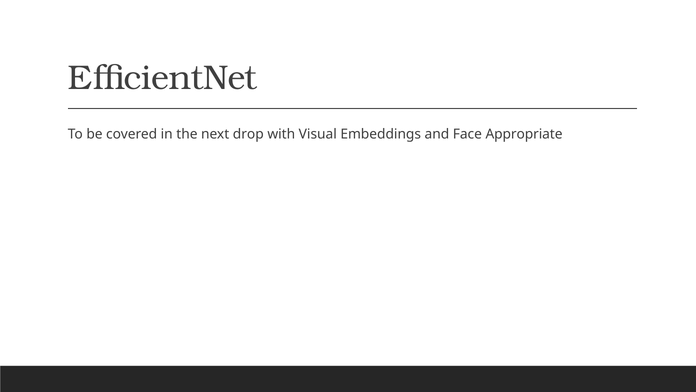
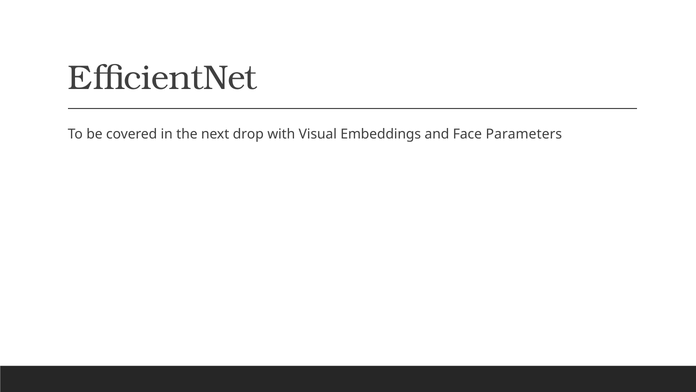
Appropriate: Appropriate -> Parameters
